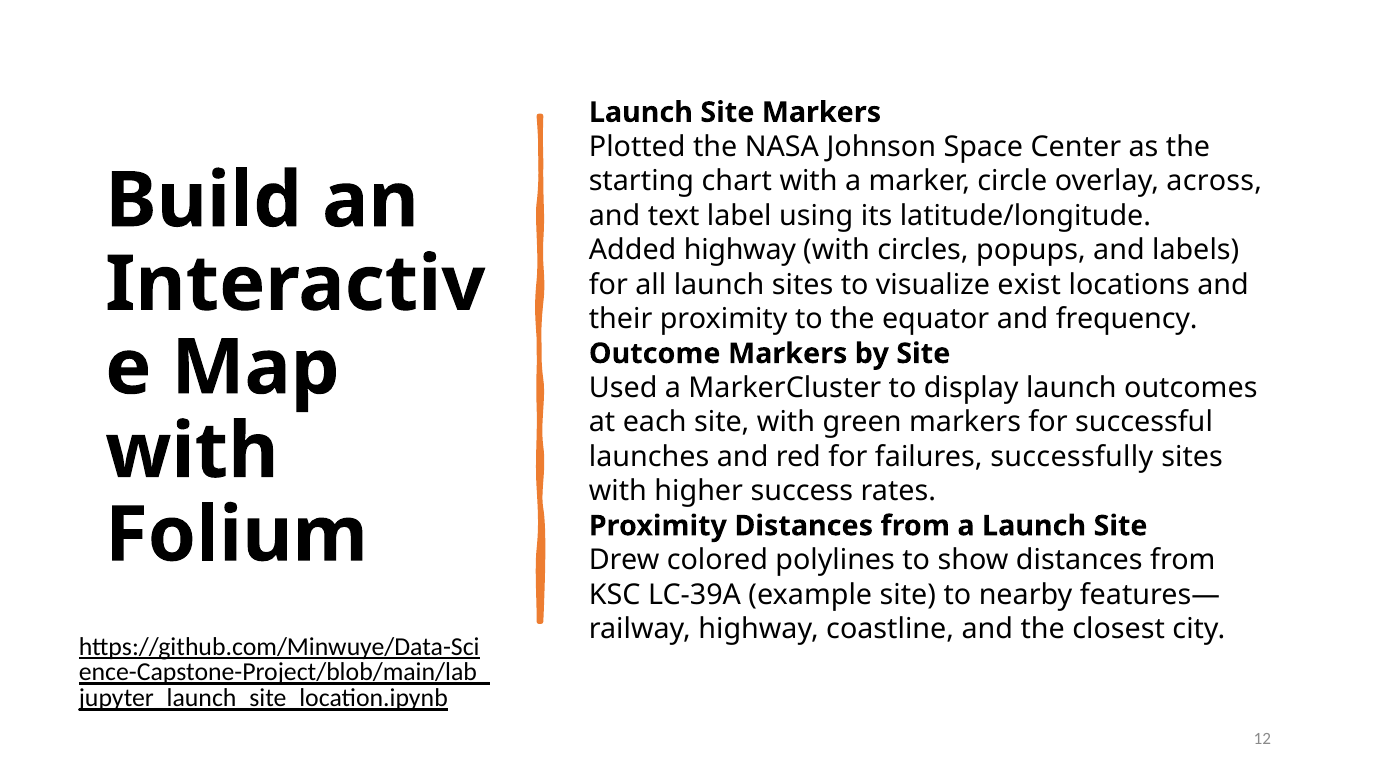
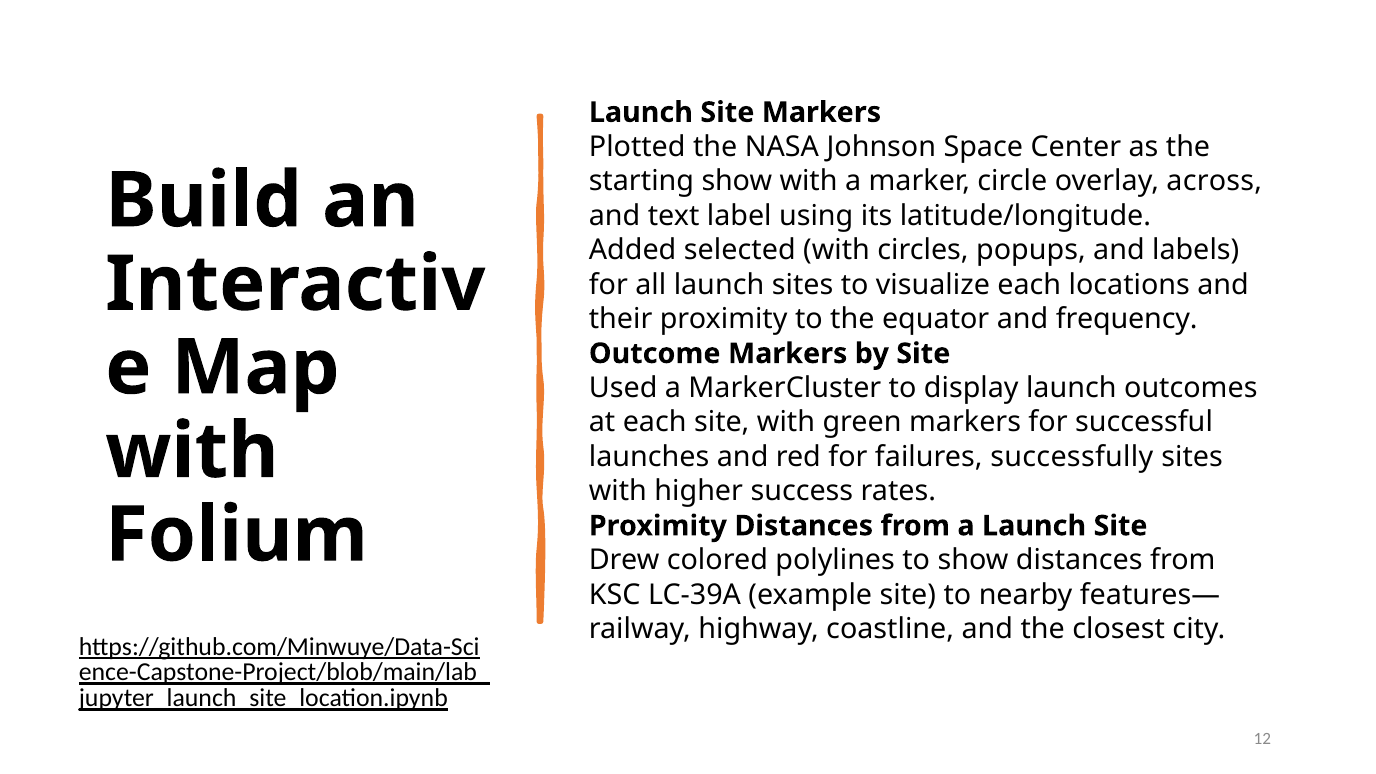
starting chart: chart -> show
Added highway: highway -> selected
visualize exist: exist -> each
